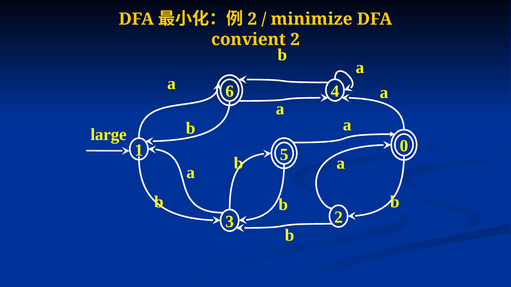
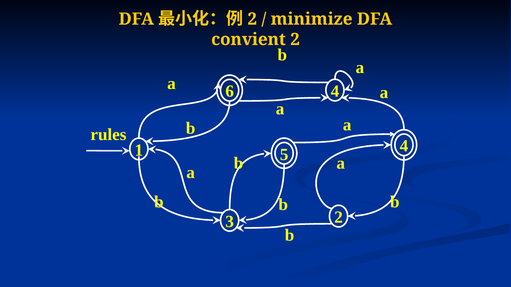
large: large -> rules
5 0: 0 -> 4
